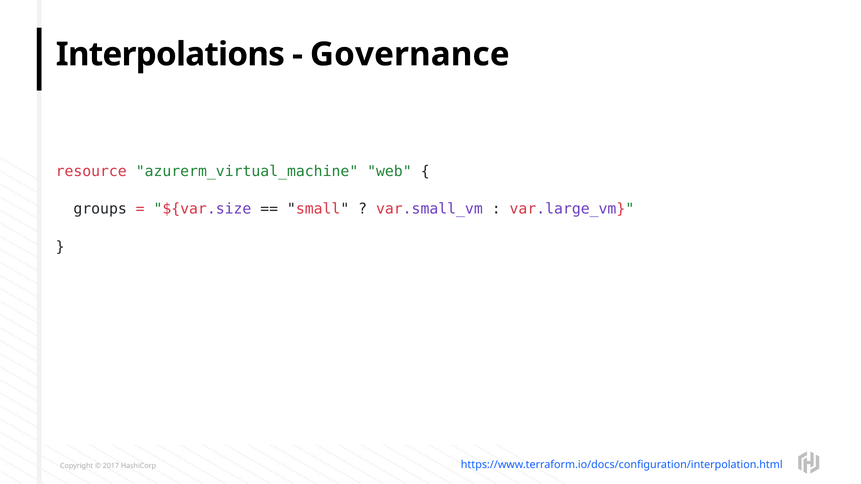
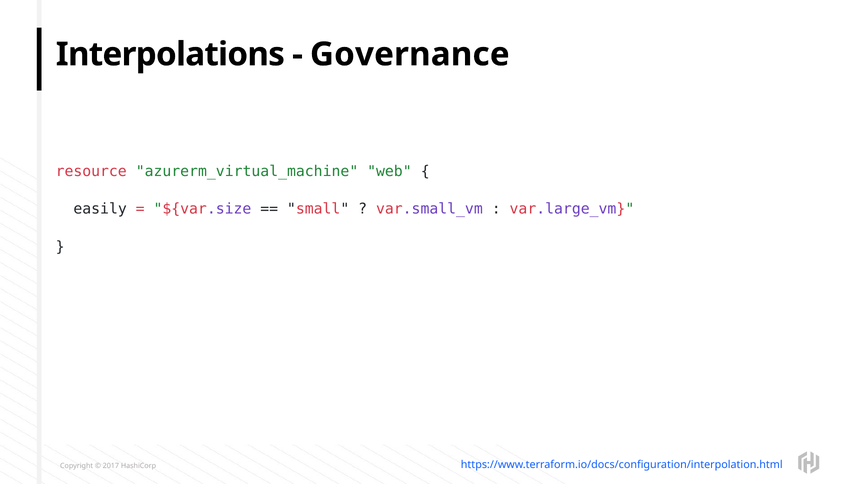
groups: groups -> easily
